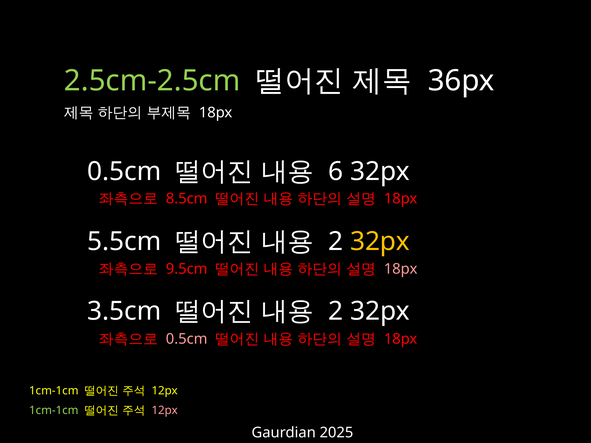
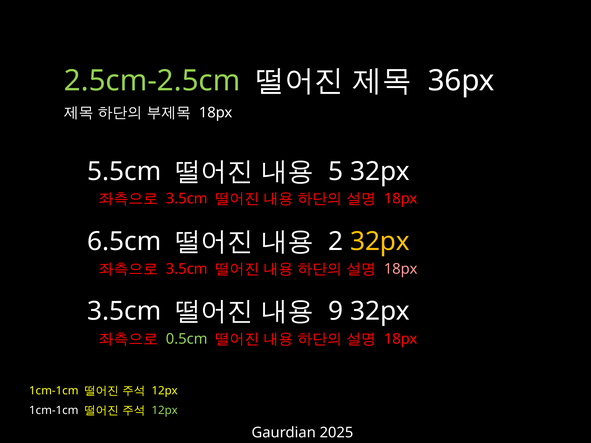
0.5cm at (124, 172): 0.5cm -> 5.5cm
6: 6 -> 5
8.5cm at (187, 199): 8.5cm -> 3.5cm
5.5cm: 5.5cm -> 6.5cm
9.5cm at (187, 269): 9.5cm -> 3.5cm
2 at (336, 311): 2 -> 9
0.5cm at (187, 339) colour: pink -> light green
1cm-1cm at (54, 411) colour: light green -> white
12px at (165, 411) colour: pink -> light green
